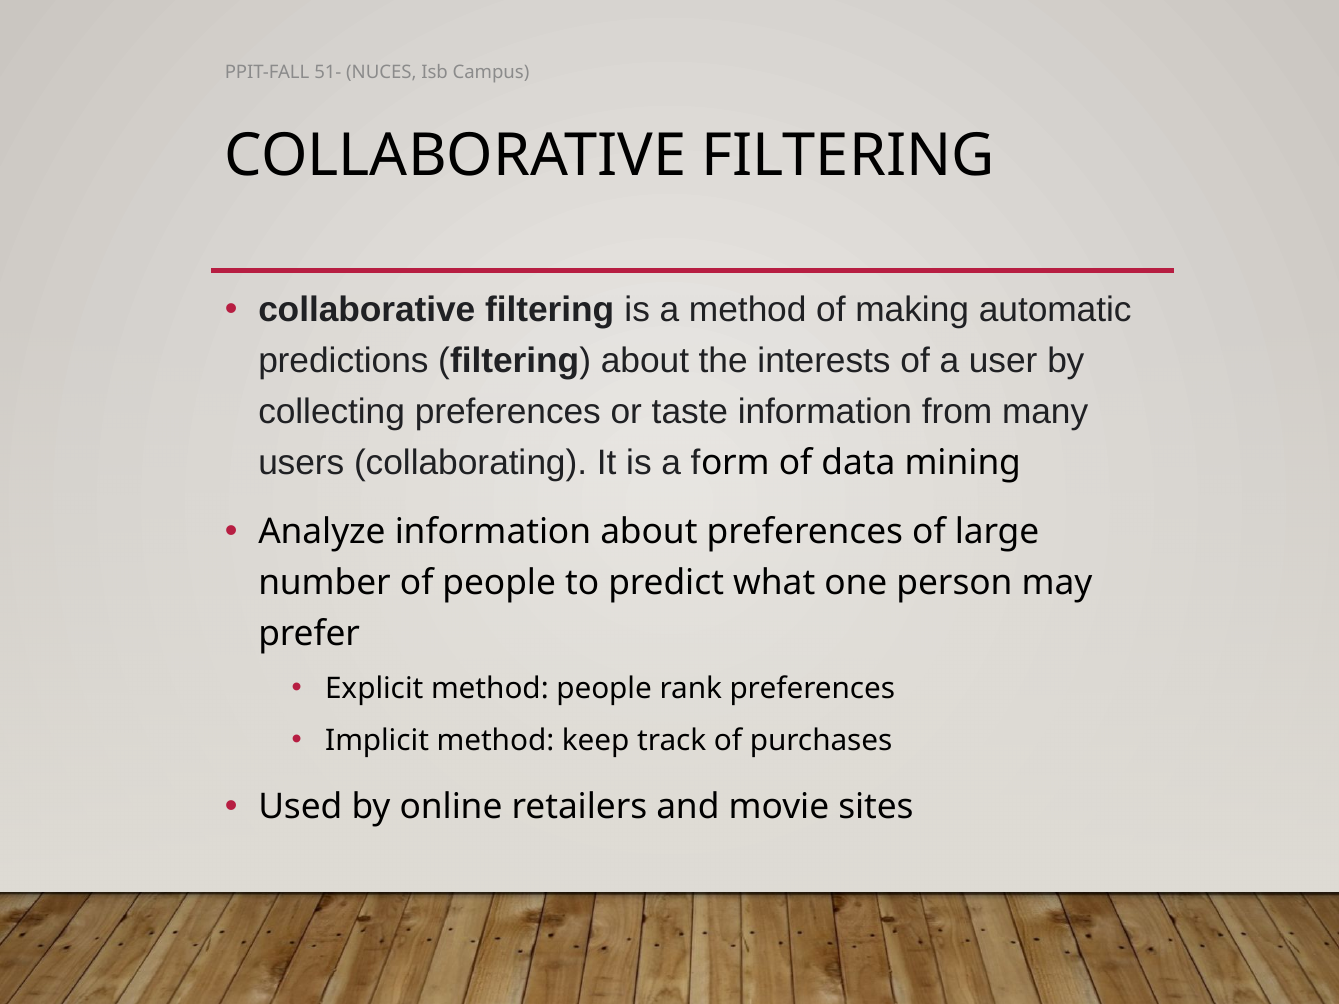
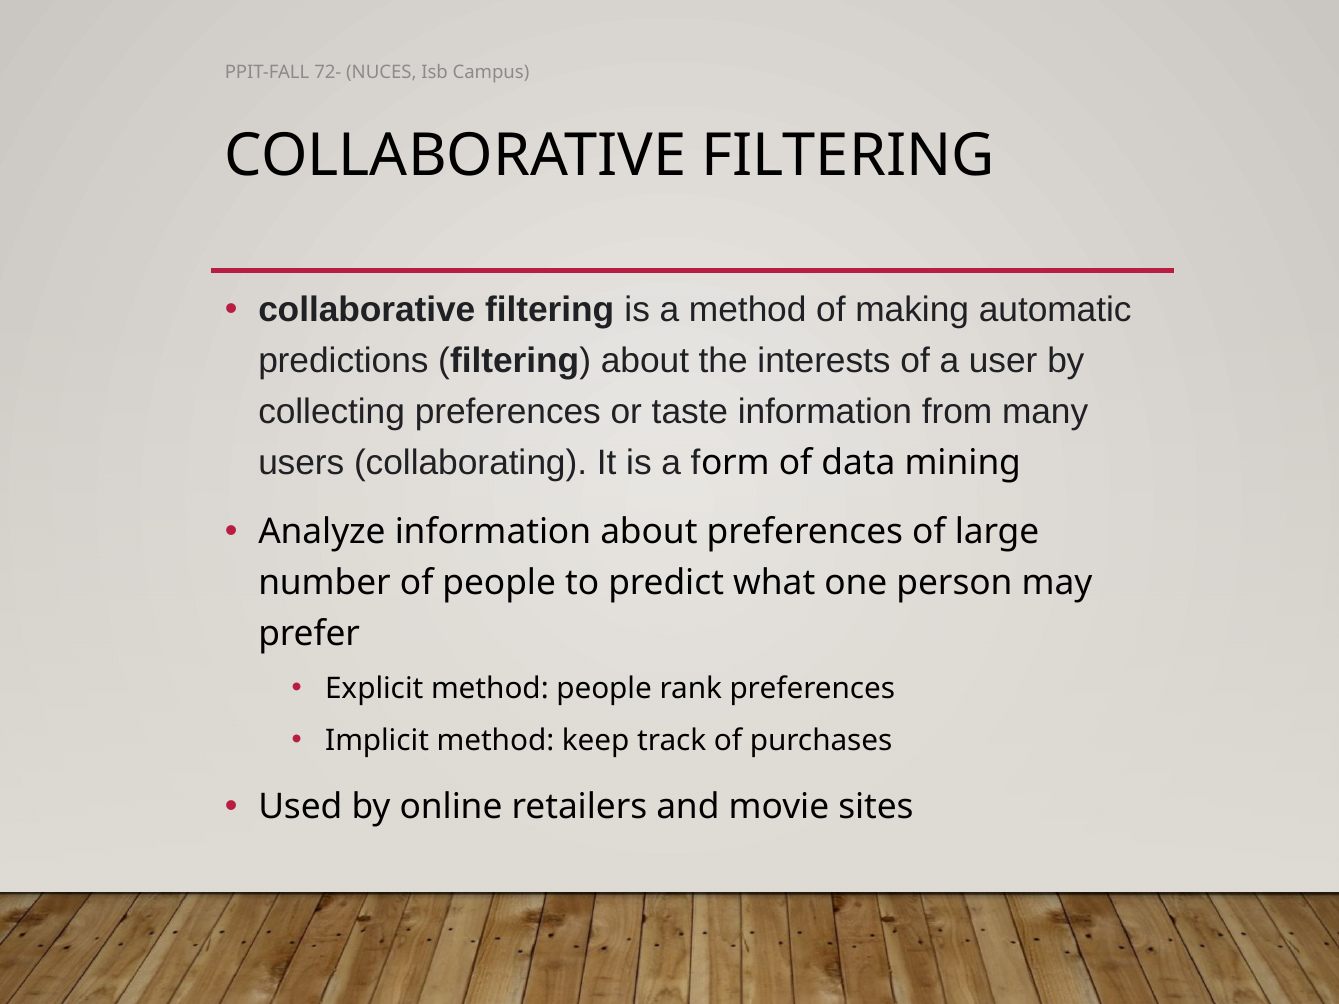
51-: 51- -> 72-
